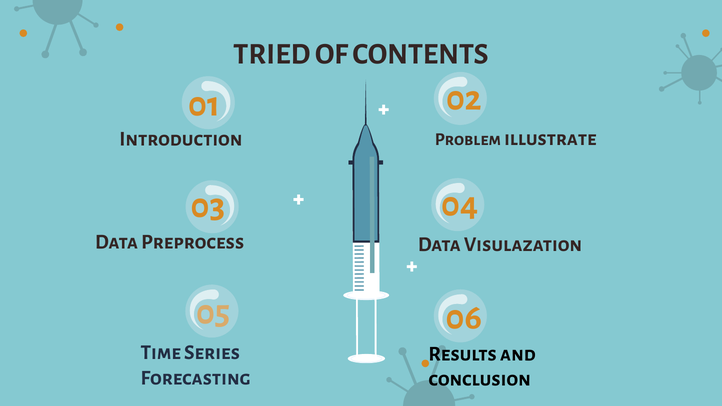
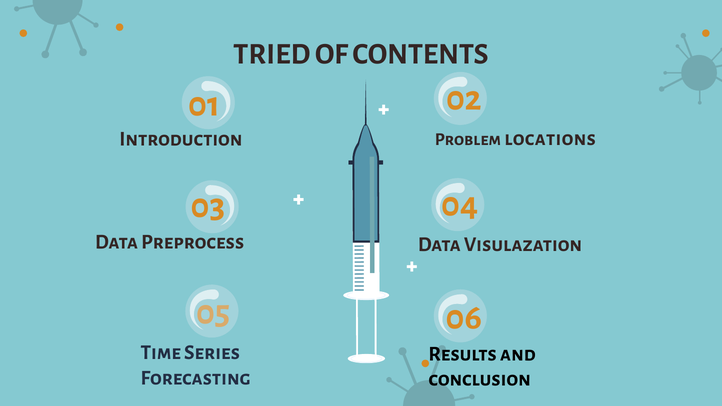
illustrate: illustrate -> locations
